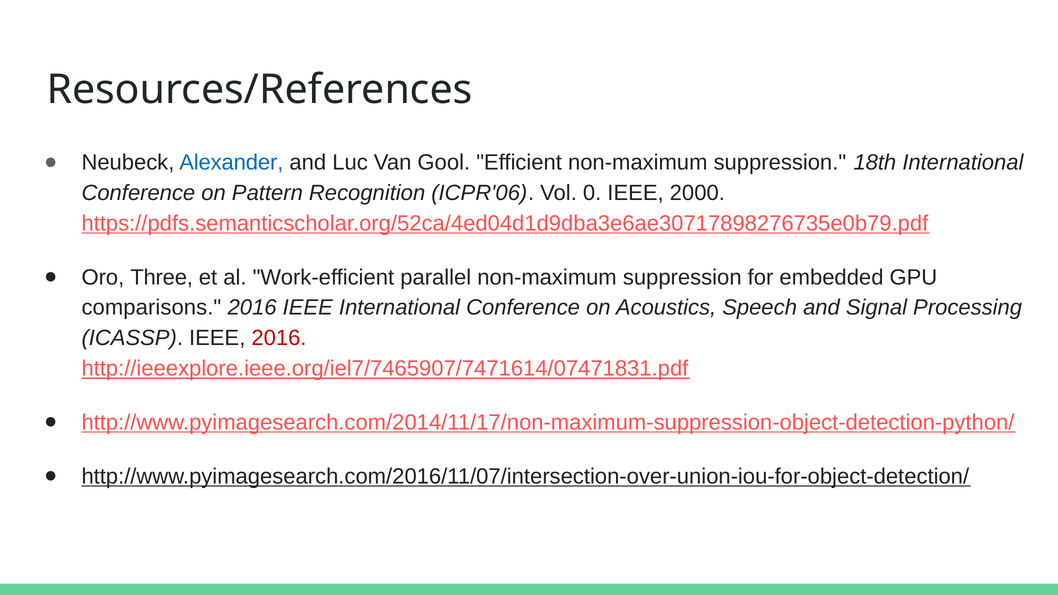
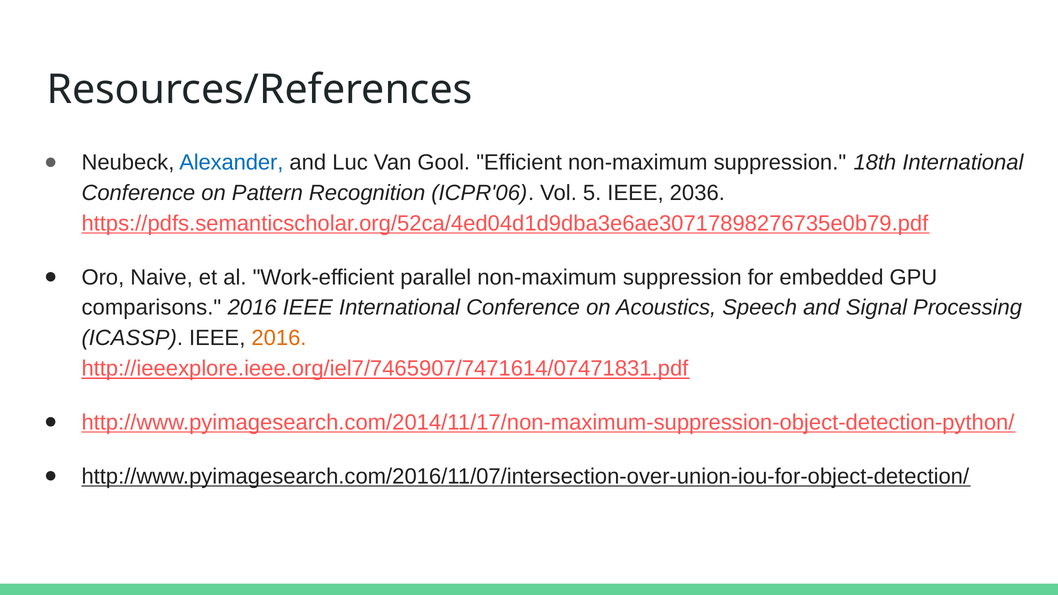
0: 0 -> 5
2000: 2000 -> 2036
Three: Three -> Naive
2016 at (279, 338) colour: red -> orange
